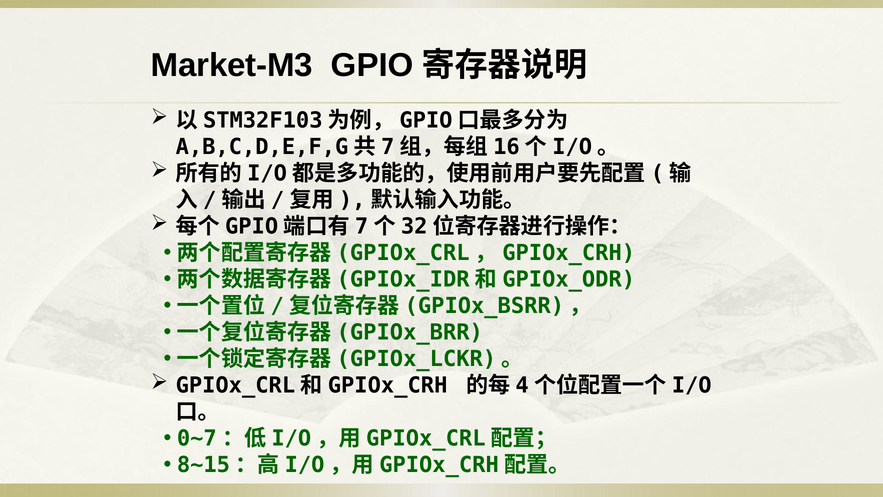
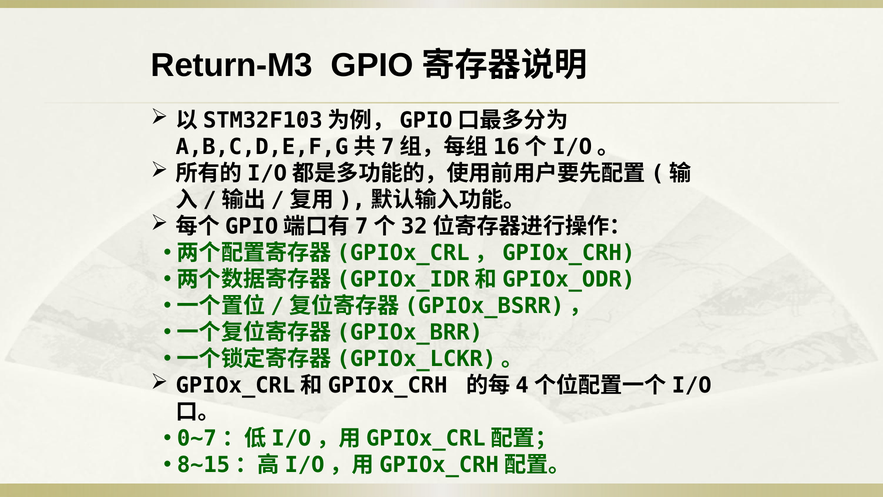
Market-M3: Market-M3 -> Return-M3
